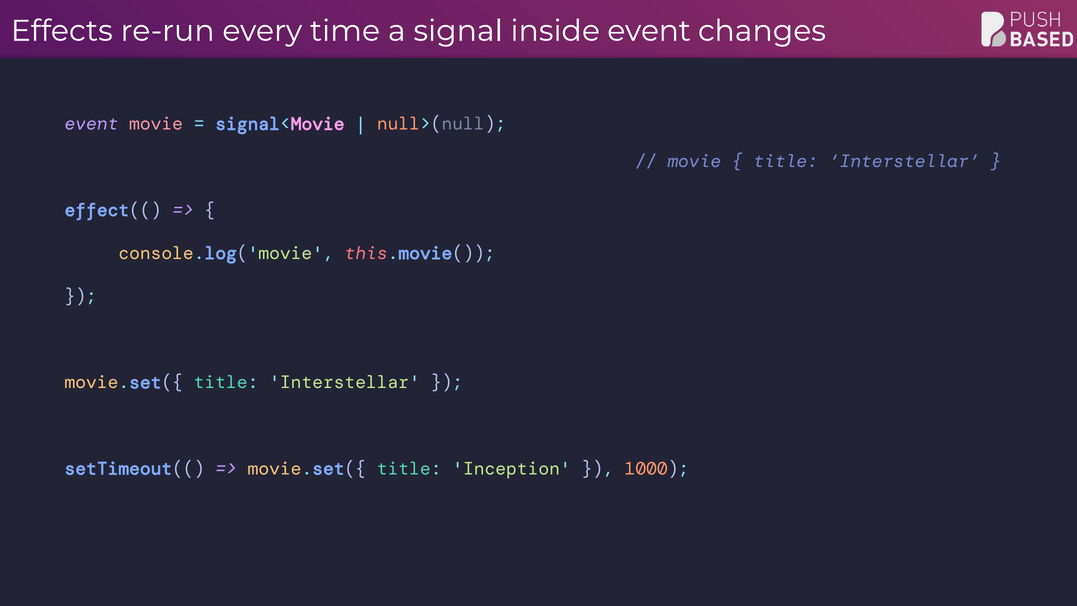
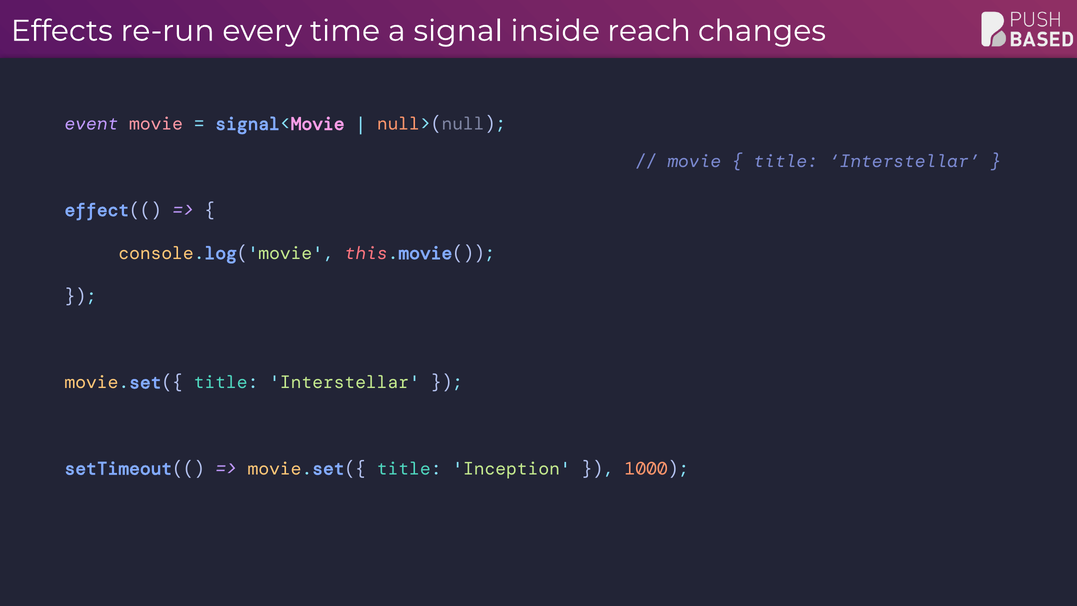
inside event: event -> reach
